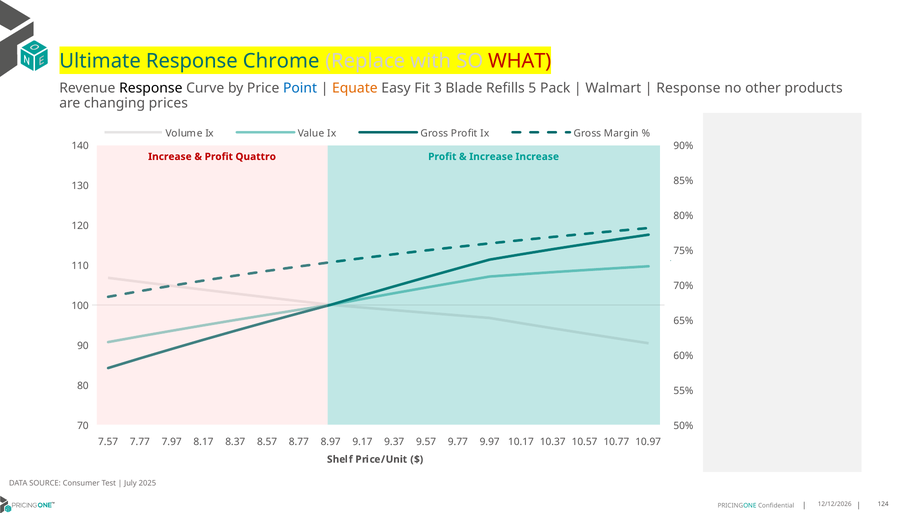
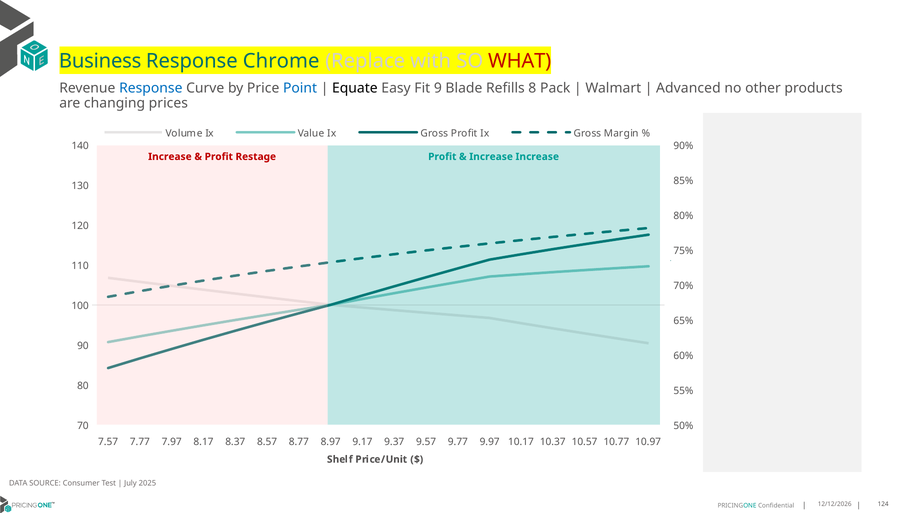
Ultimate: Ultimate -> Business
Response at (151, 88) colour: black -> blue
Equate colour: orange -> black
3: 3 -> 9
5: 5 -> 8
Response at (688, 88): Response -> Advanced
Quattro: Quattro -> Restage
